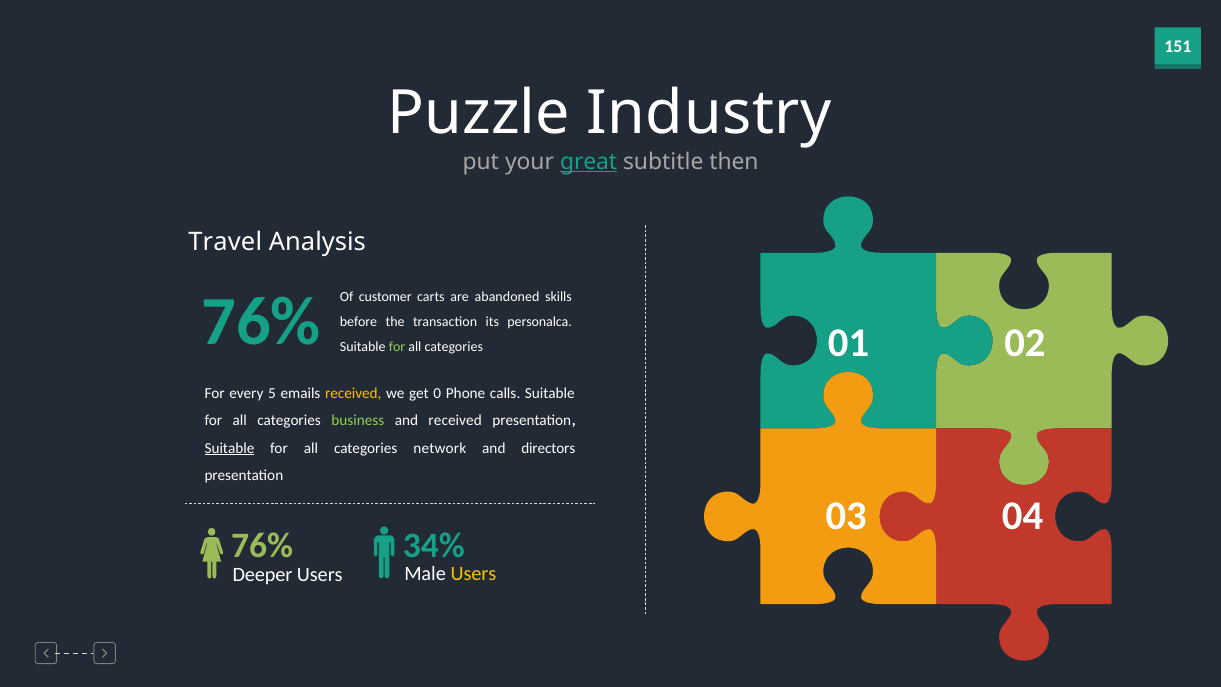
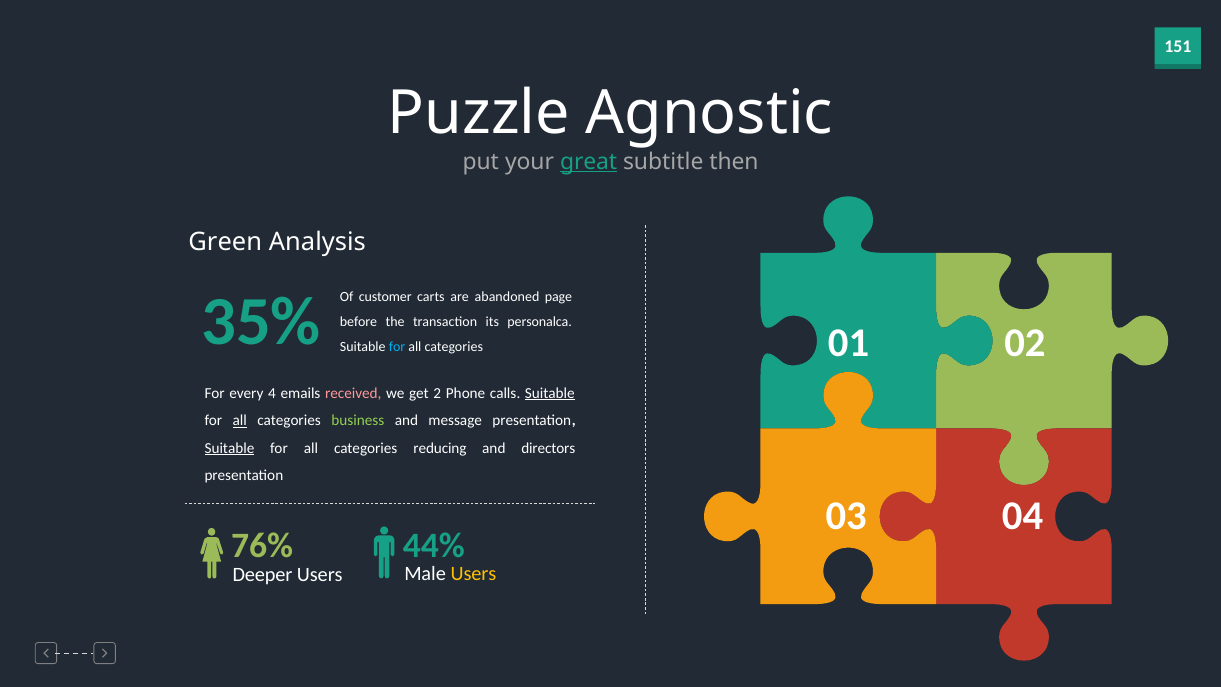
Industry: Industry -> Agnostic
Travel: Travel -> Green
skills: skills -> page
76% at (261, 321): 76% -> 35%
for at (397, 347) colour: light green -> light blue
5: 5 -> 4
received at (353, 393) colour: yellow -> pink
0: 0 -> 2
Suitable at (550, 393) underline: none -> present
all at (240, 421) underline: none -> present
and received: received -> message
network: network -> reducing
34%: 34% -> 44%
